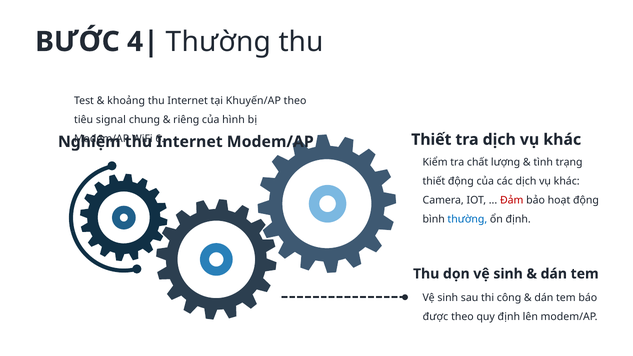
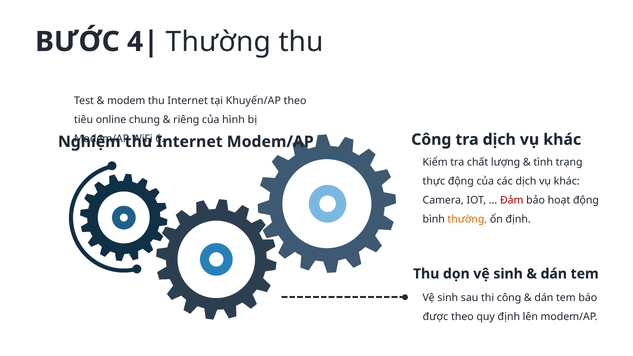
khoảng: khoảng -> modem
signal: signal -> online
Thiết at (431, 140): Thiết -> Công
thiết at (434, 181): thiết -> thực
thường at (467, 219) colour: blue -> orange
